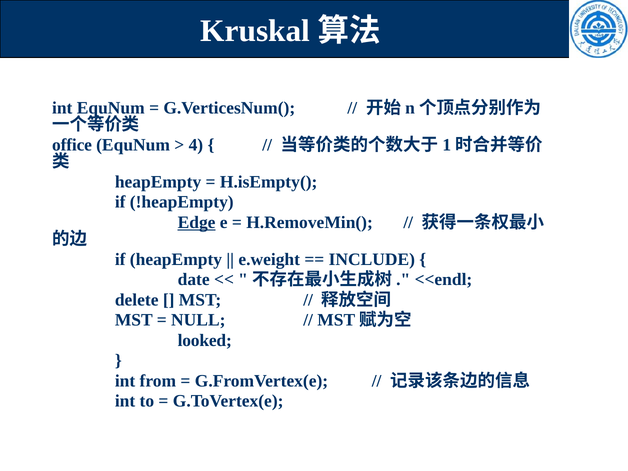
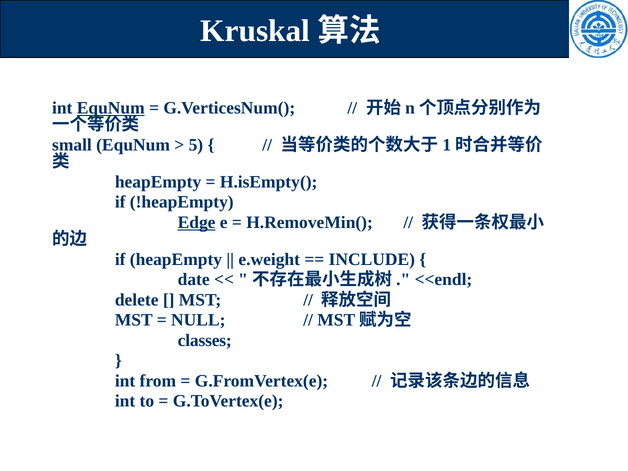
EquNum at (111, 108) underline: none -> present
office: office -> small
4: 4 -> 5
looked: looked -> classes
